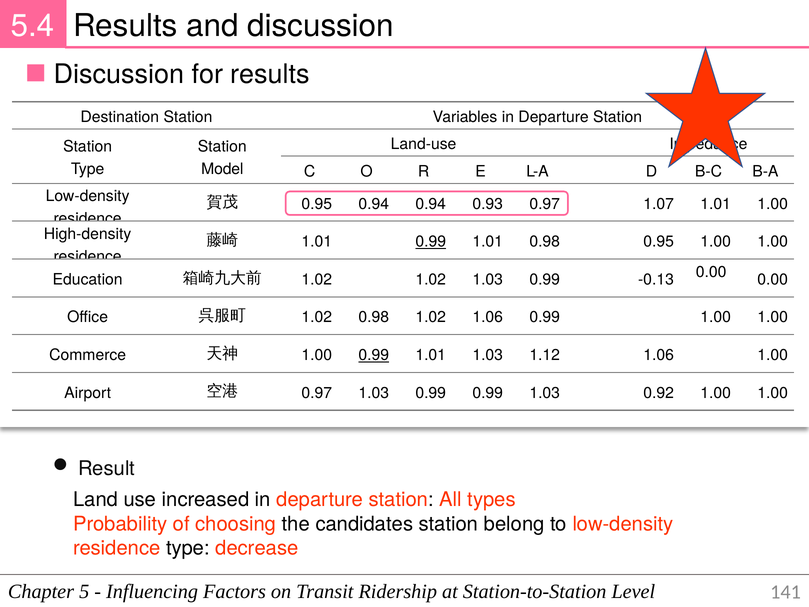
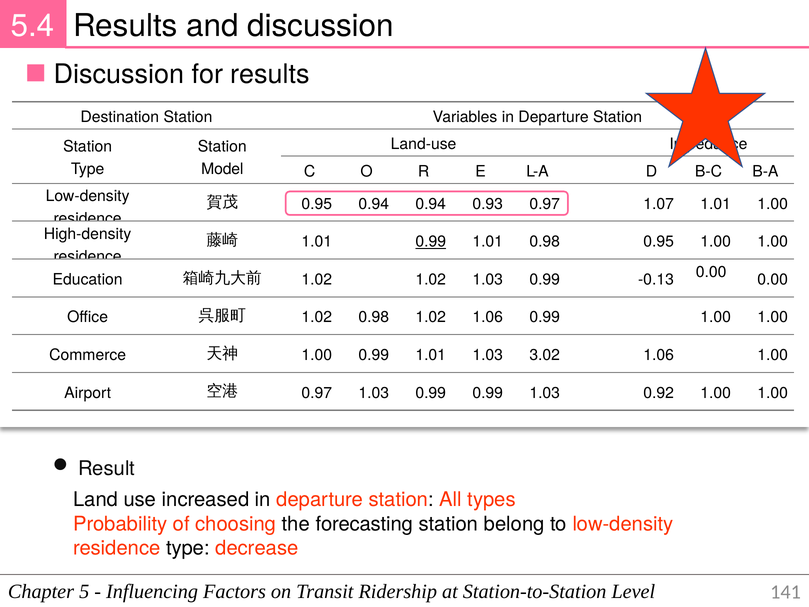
0.99 at (374, 355) underline: present -> none
1.12: 1.12 -> 3.02
candidates: candidates -> forecasting
